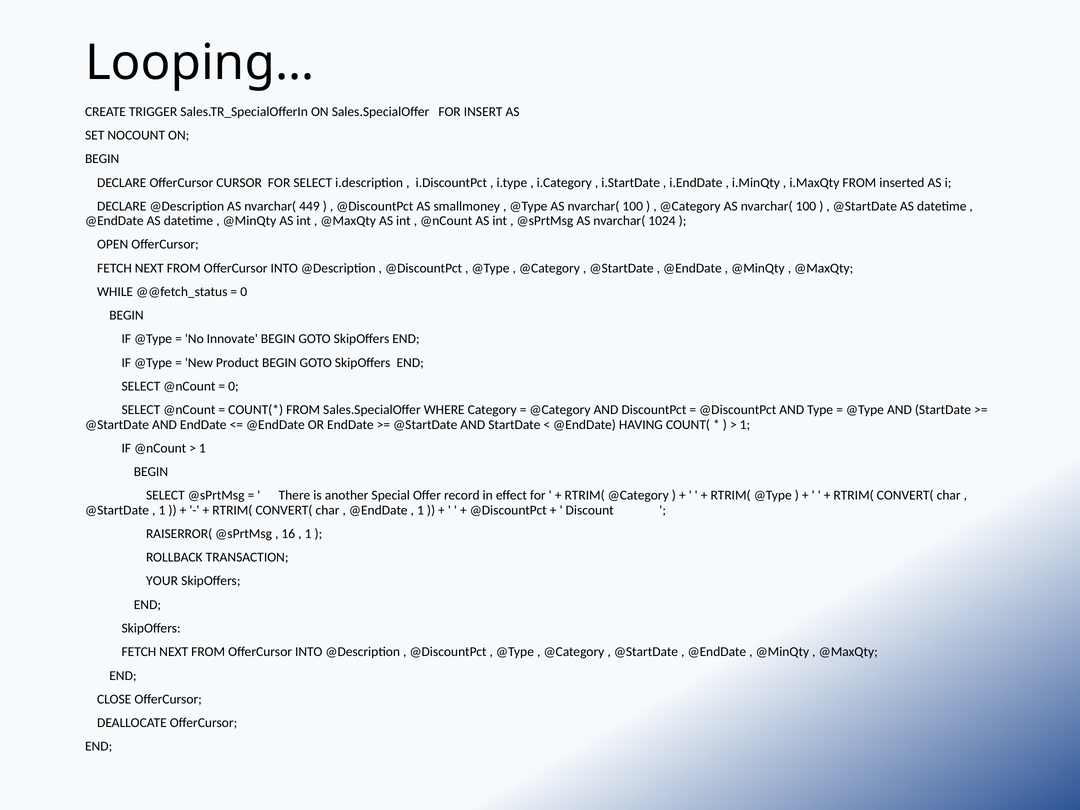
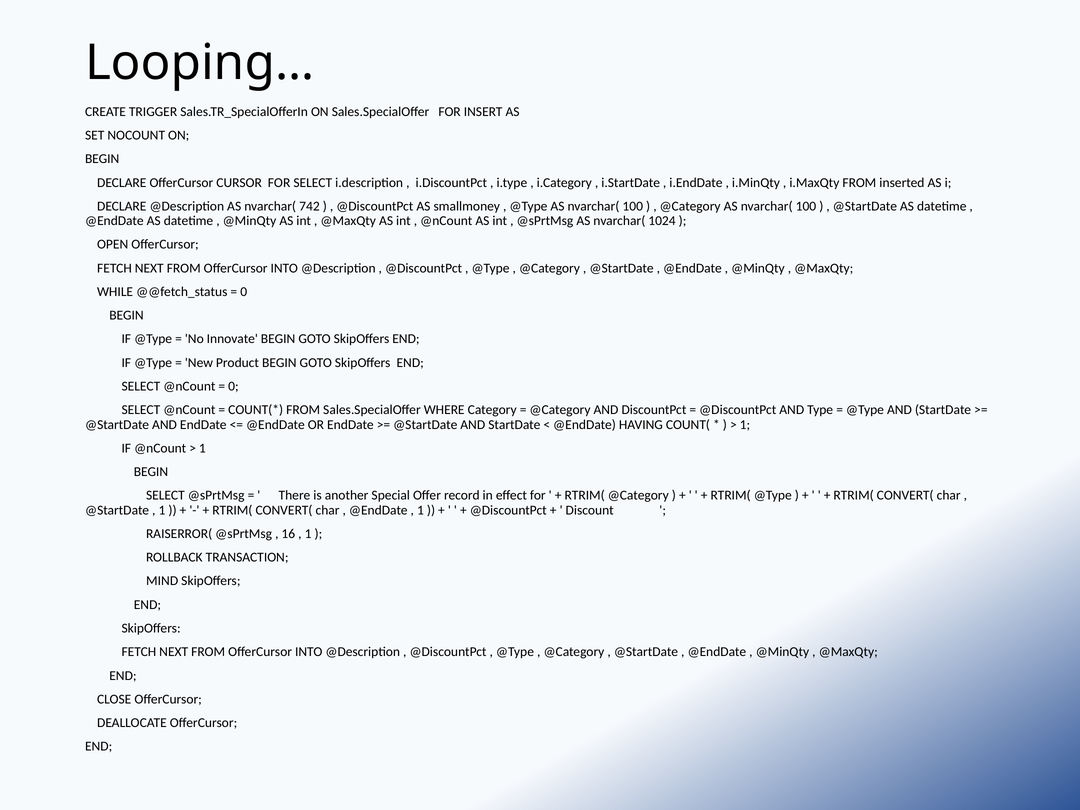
449: 449 -> 742
YOUR: YOUR -> MIND
